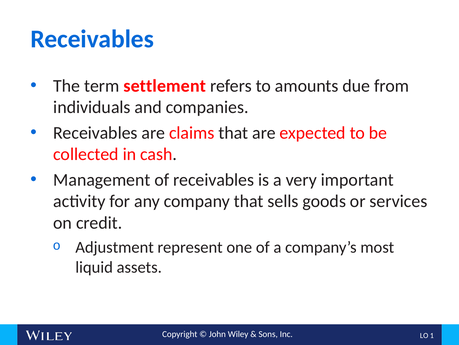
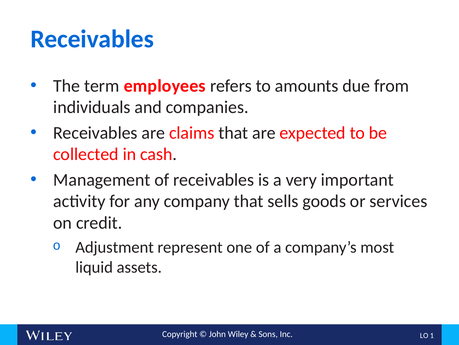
settlement: settlement -> employees
